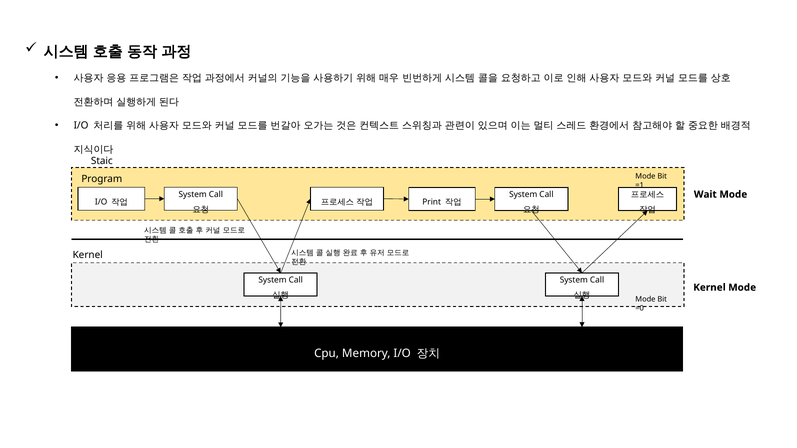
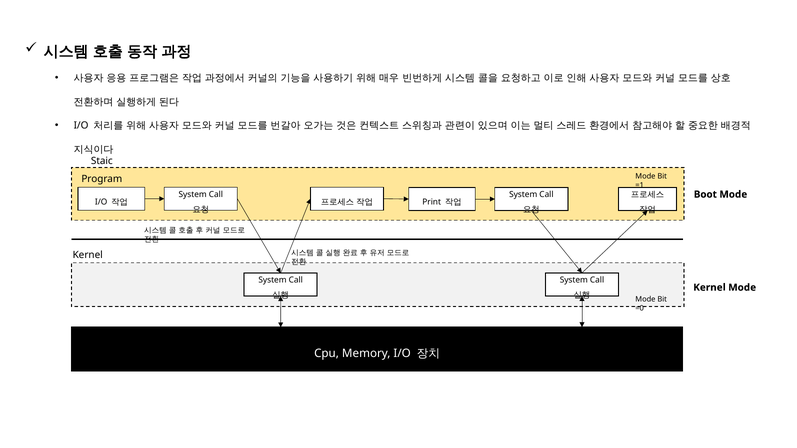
Wait: Wait -> Boot
